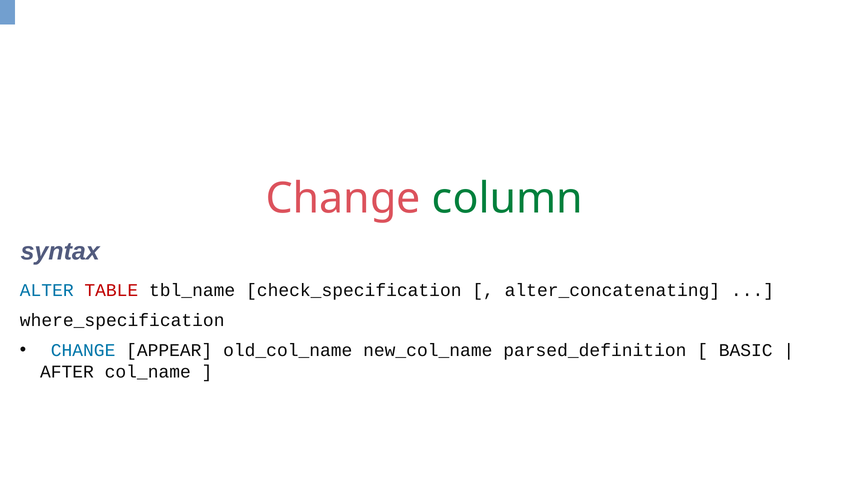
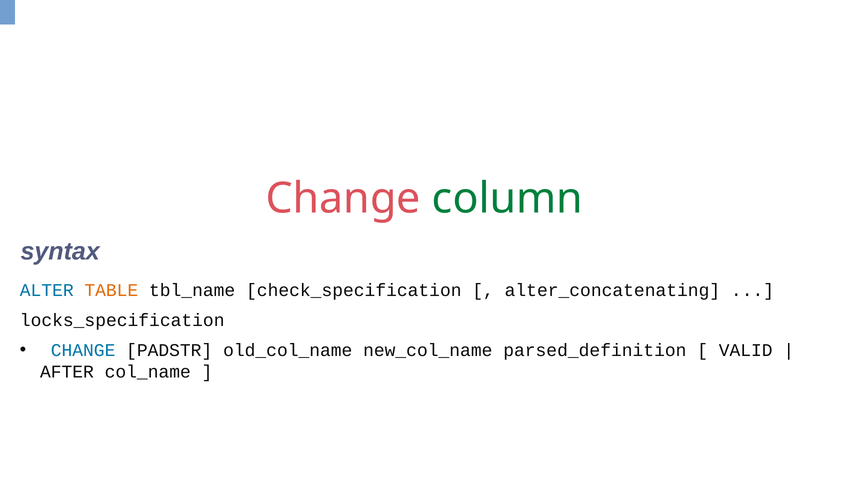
TABLE colour: red -> orange
where_specification: where_specification -> locks_specification
APPEAR: APPEAR -> PADSTR
BASIC: BASIC -> VALID
